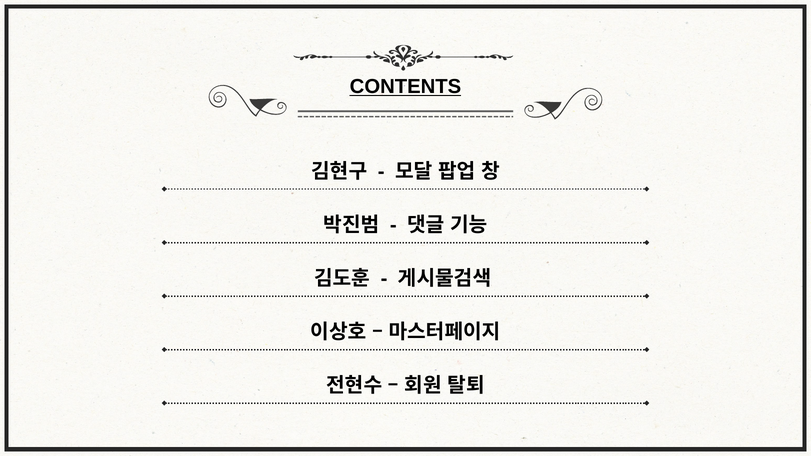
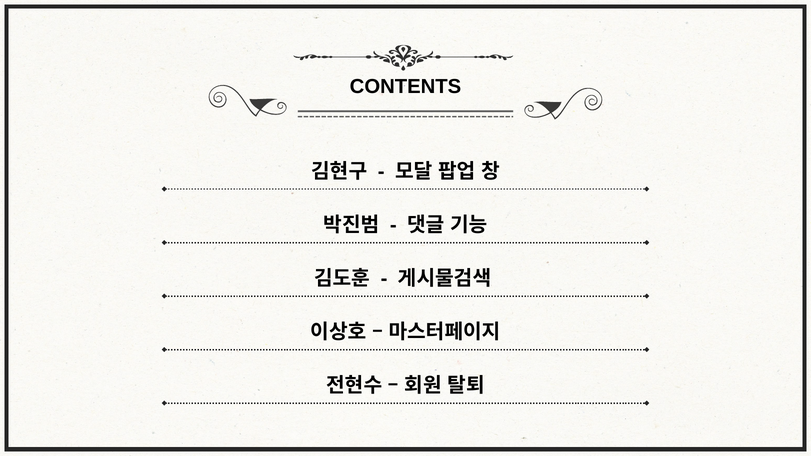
CONTENTS underline: present -> none
